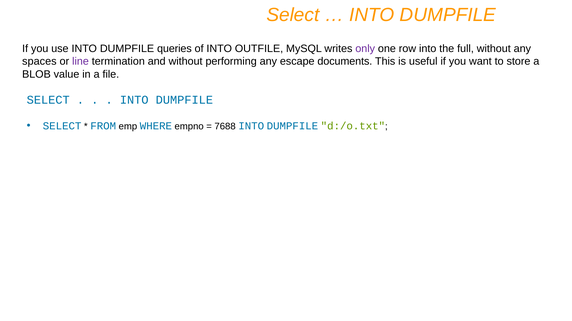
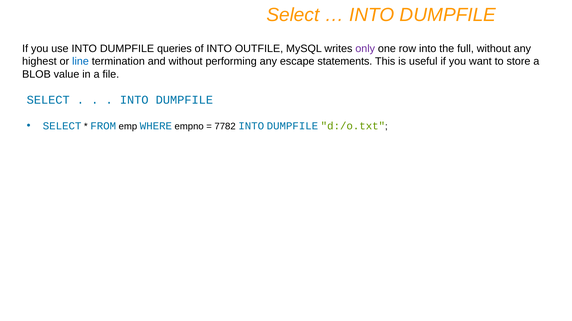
spaces: spaces -> highest
line colour: purple -> blue
documents: documents -> statements
7688: 7688 -> 7782
